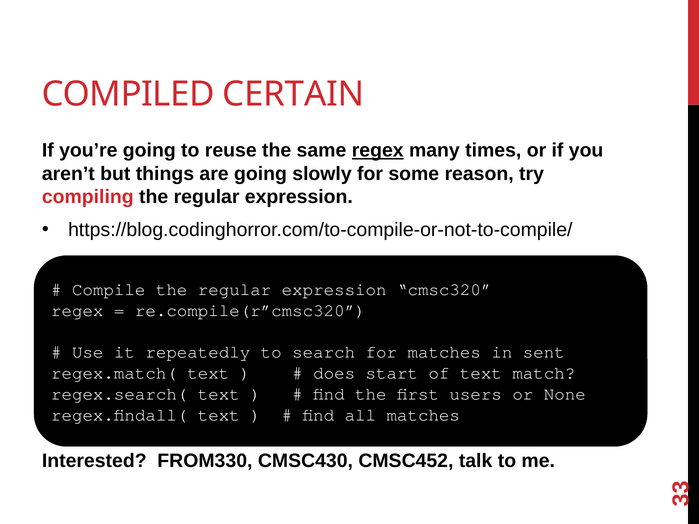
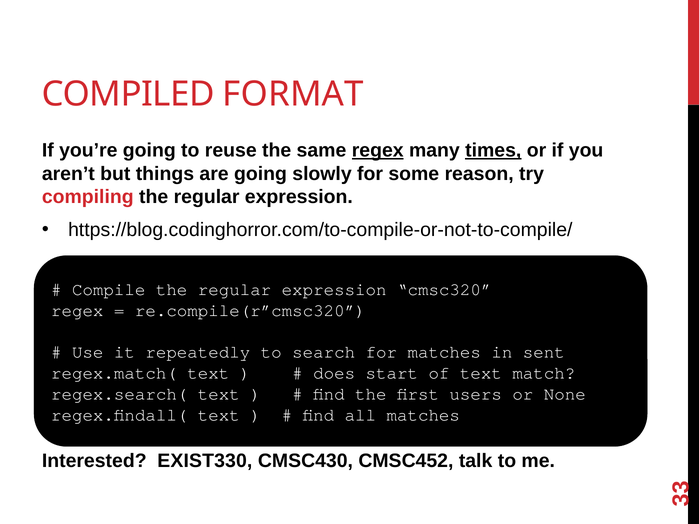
CERTAIN: CERTAIN -> FORMAT
times underline: none -> present
FROM330: FROM330 -> EXIST330
